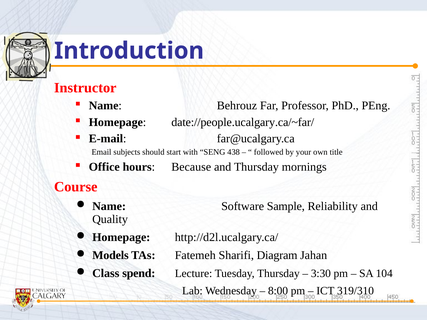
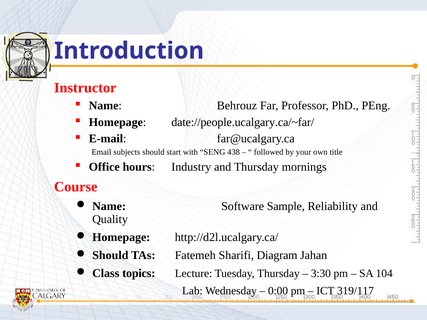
Because: Because -> Industry
Models at (110, 256): Models -> Should
spend: spend -> topics
8:00: 8:00 -> 0:00
319/310: 319/310 -> 319/117
